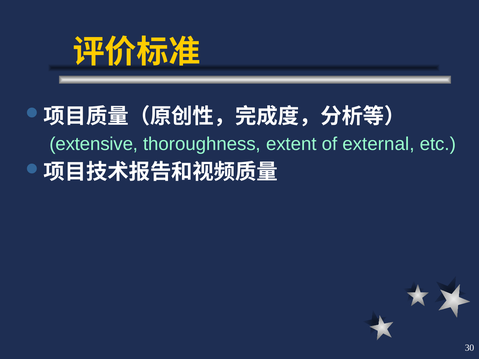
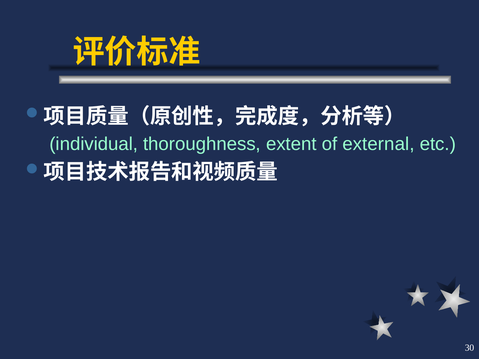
extensive: extensive -> individual
